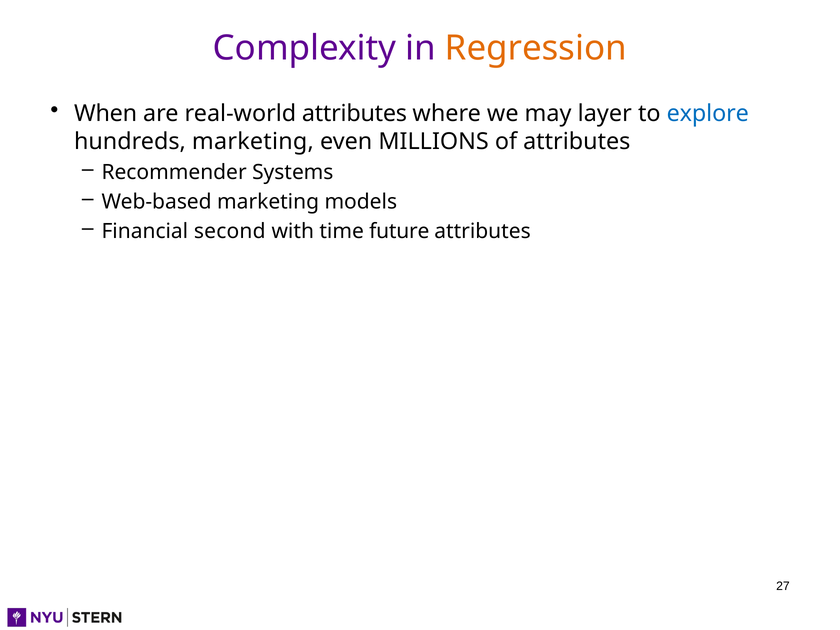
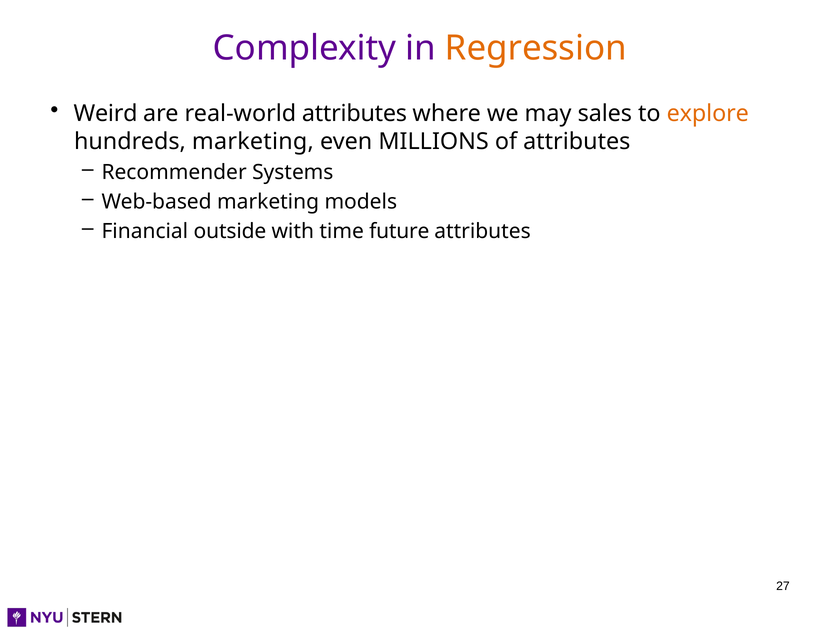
When: When -> Weird
layer: layer -> sales
explore colour: blue -> orange
second: second -> outside
